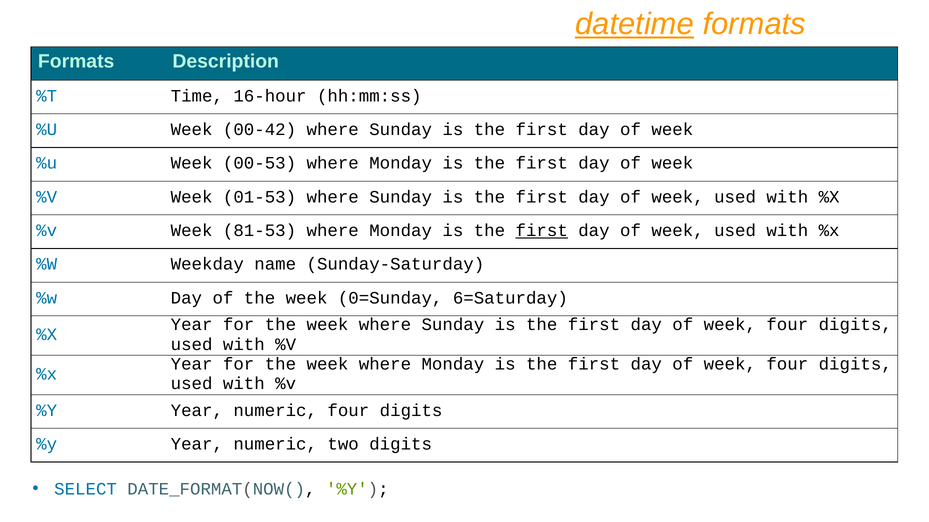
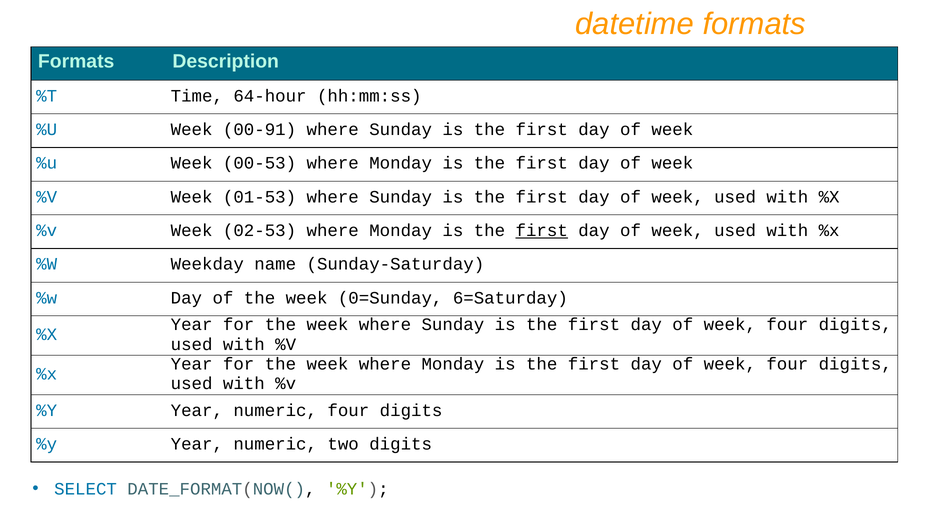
datetime underline: present -> none
16-hour: 16-hour -> 64-hour
00-42: 00-42 -> 00-91
81-53: 81-53 -> 02-53
